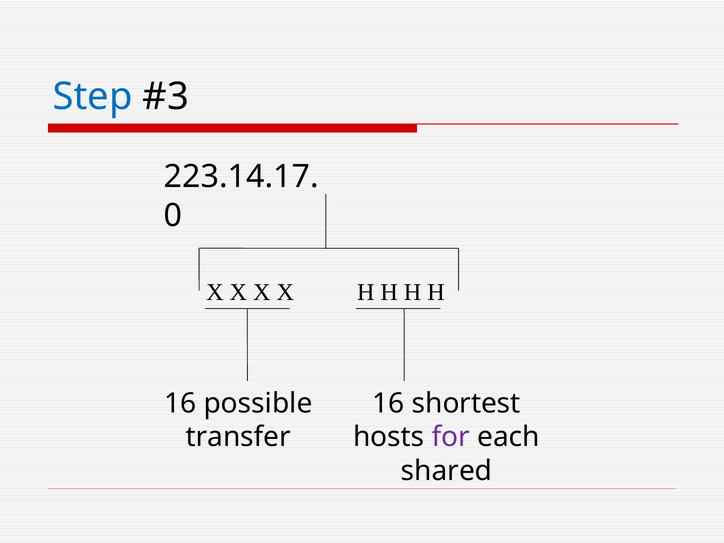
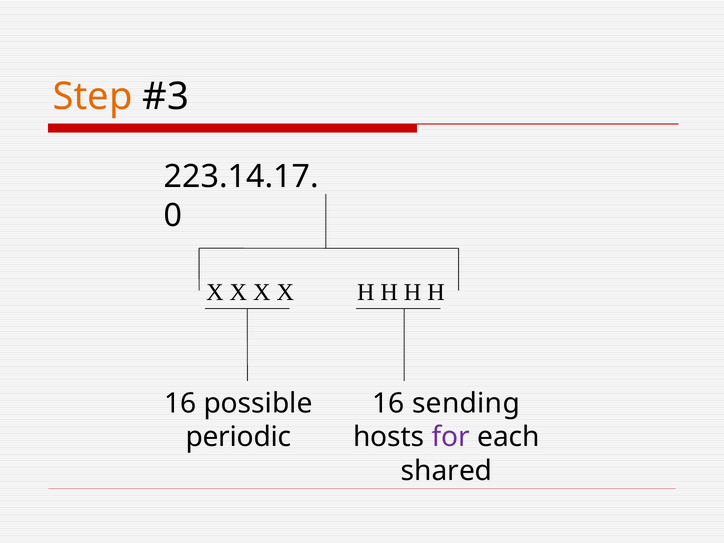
Step colour: blue -> orange
shortest: shortest -> sending
transfer: transfer -> periodic
